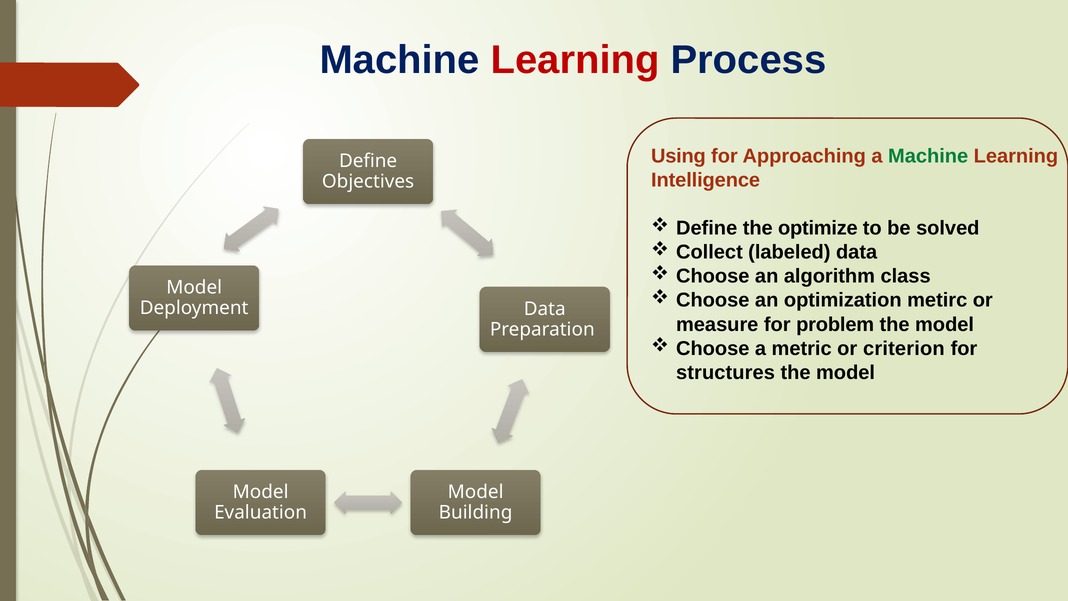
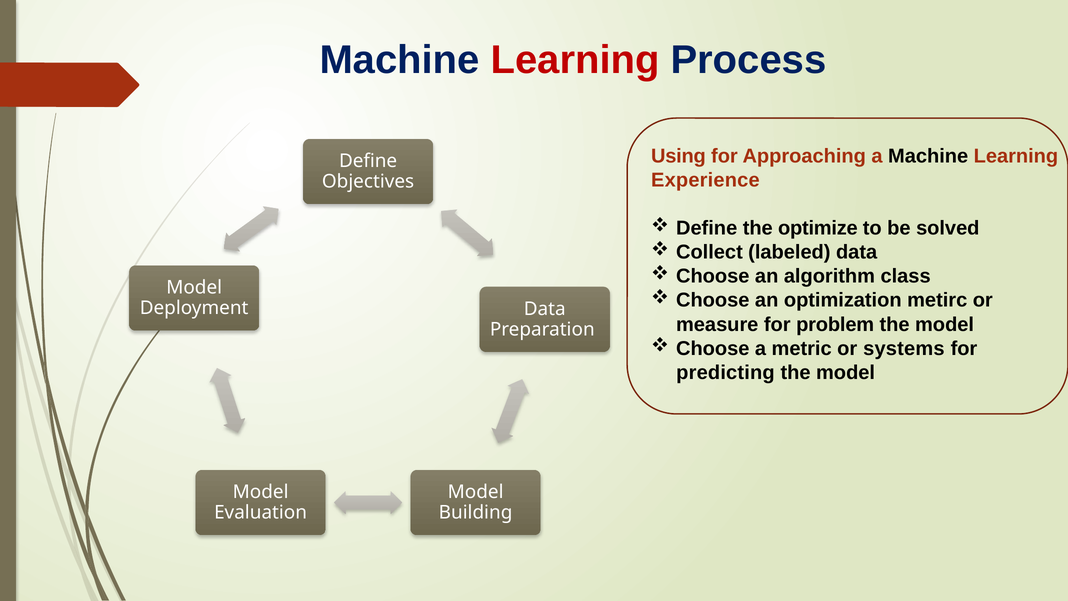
Machine at (928, 156) colour: green -> black
Intelligence: Intelligence -> Experience
criterion: criterion -> systems
structures: structures -> predicting
